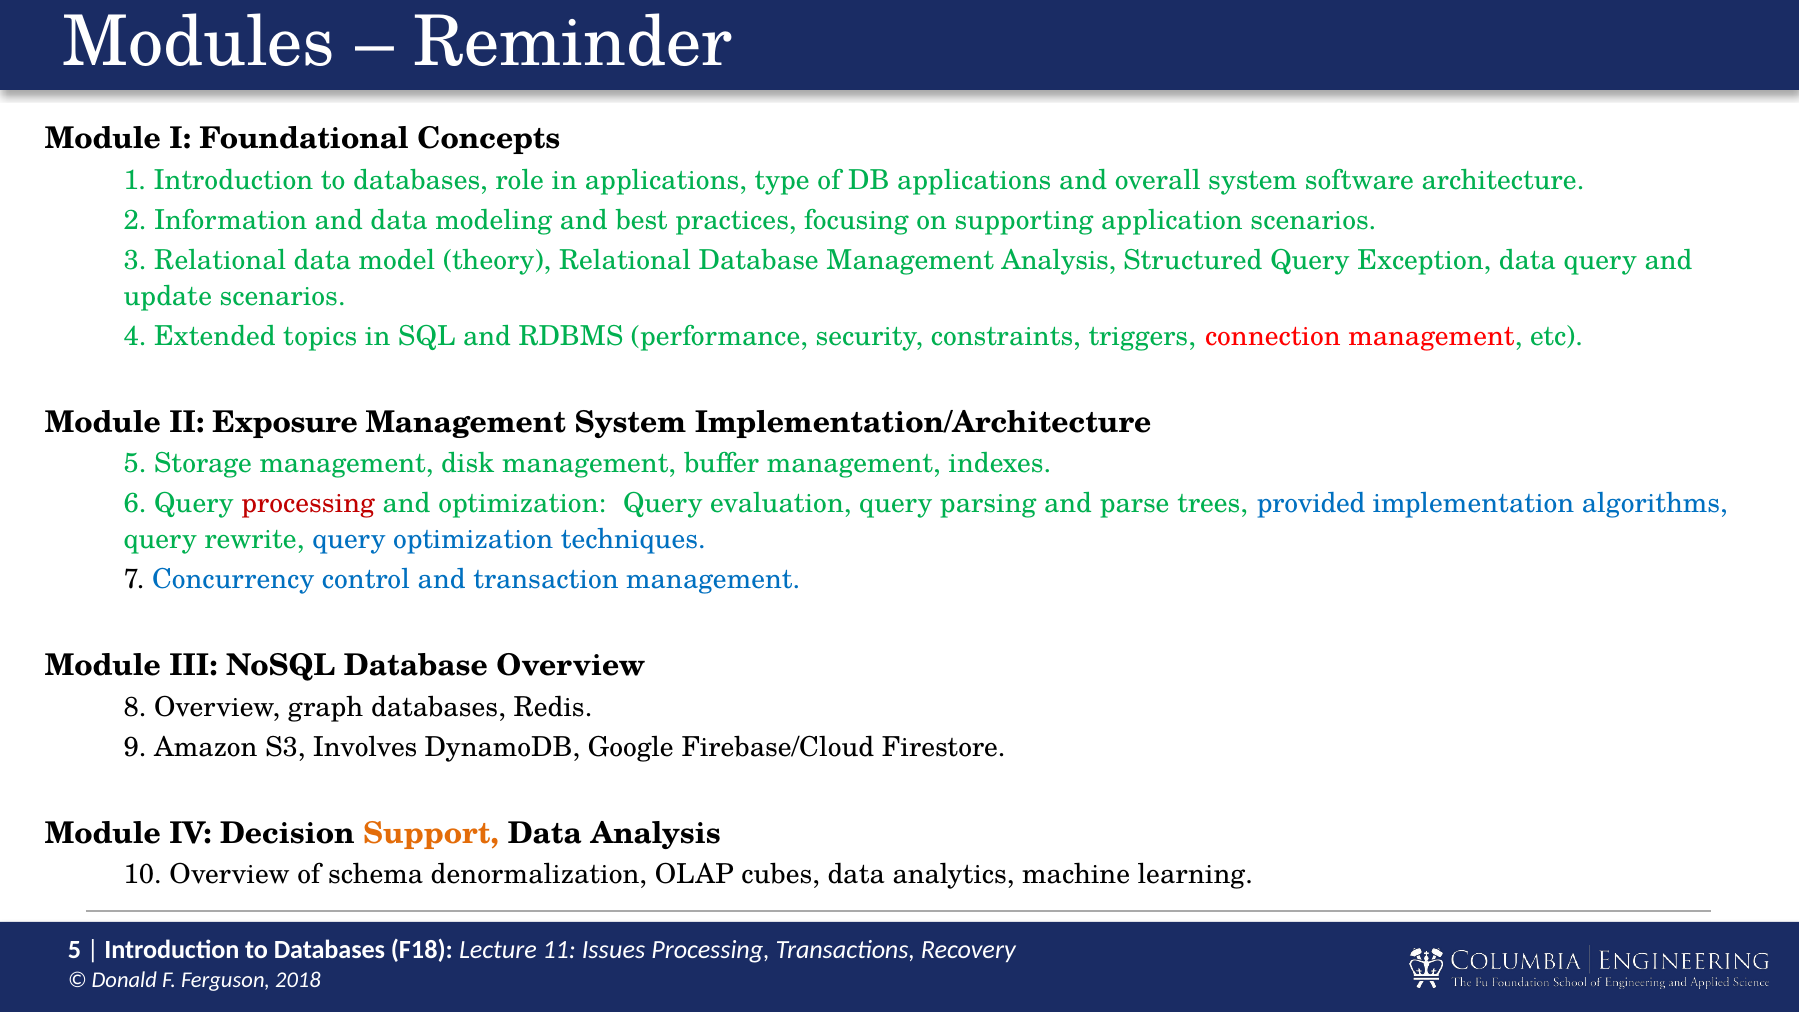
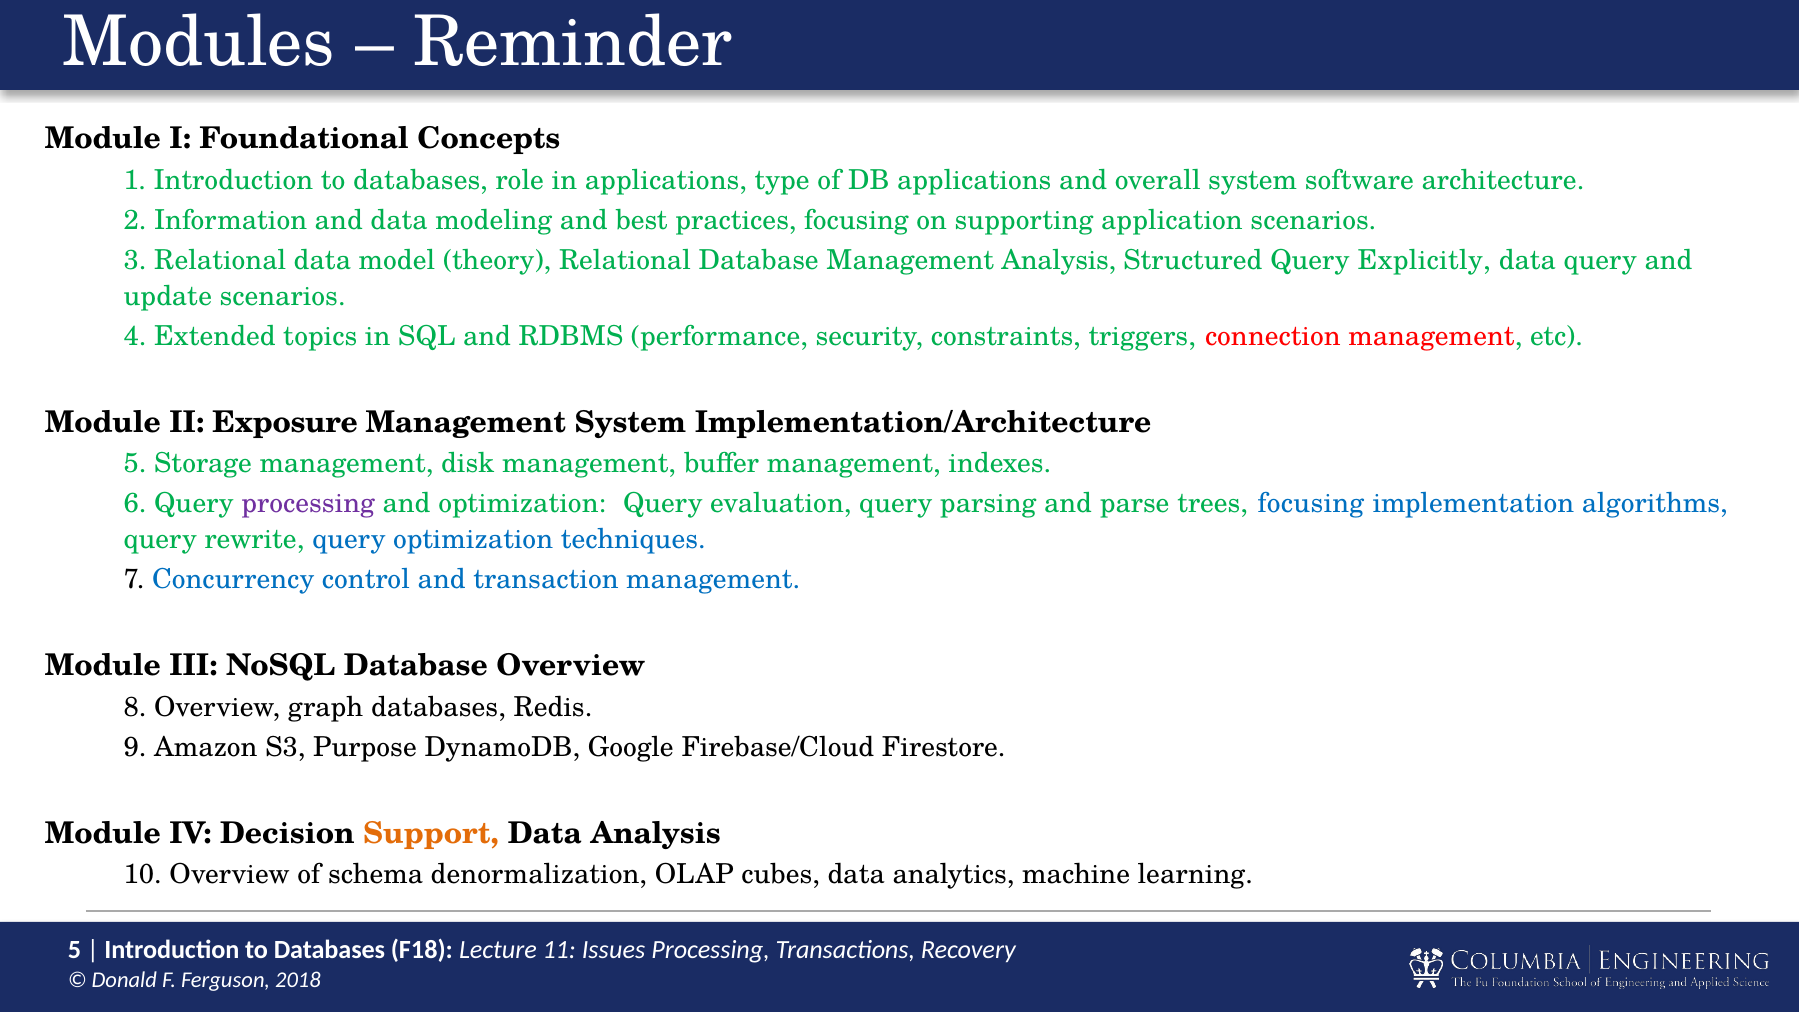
Exception: Exception -> Explicitly
processing at (308, 504) colour: red -> purple
trees provided: provided -> focusing
Involves: Involves -> Purpose
